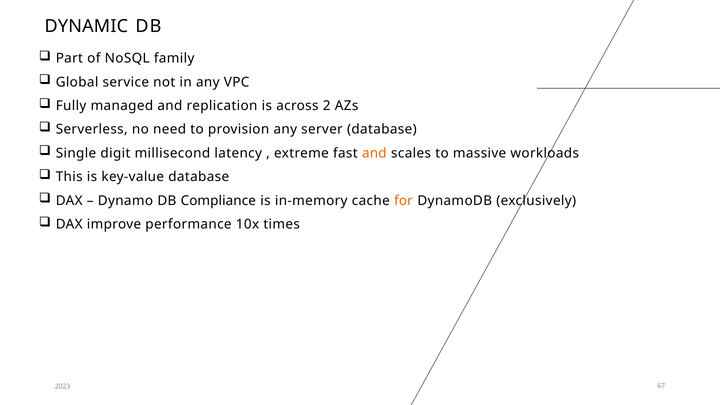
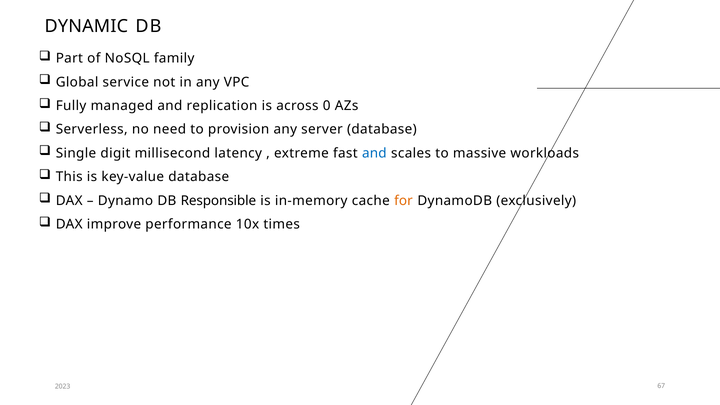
2: 2 -> 0
and at (374, 153) colour: orange -> blue
Compliance: Compliance -> Responsible
